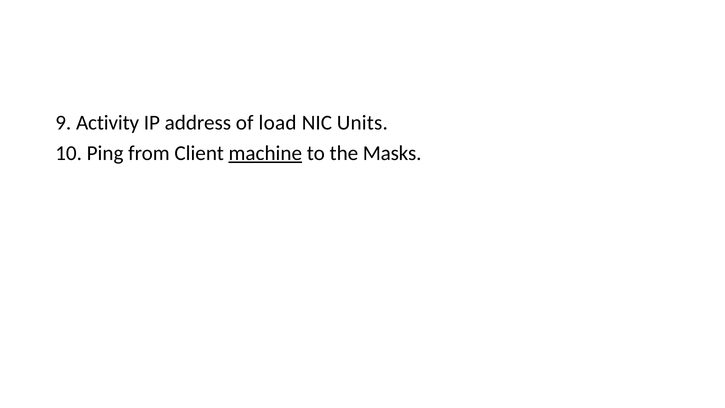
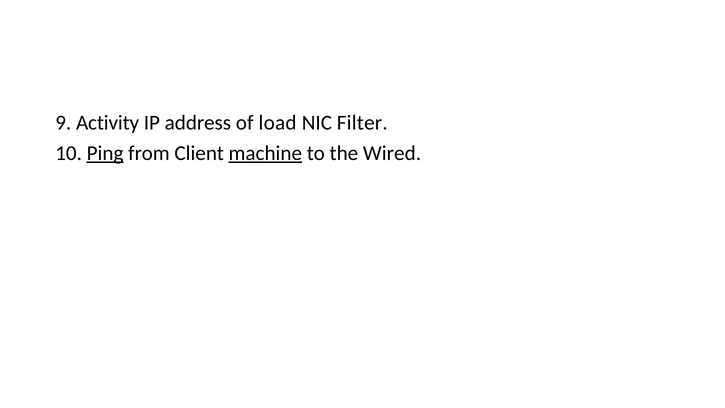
Units: Units -> Filter
Ping underline: none -> present
Masks: Masks -> Wired
